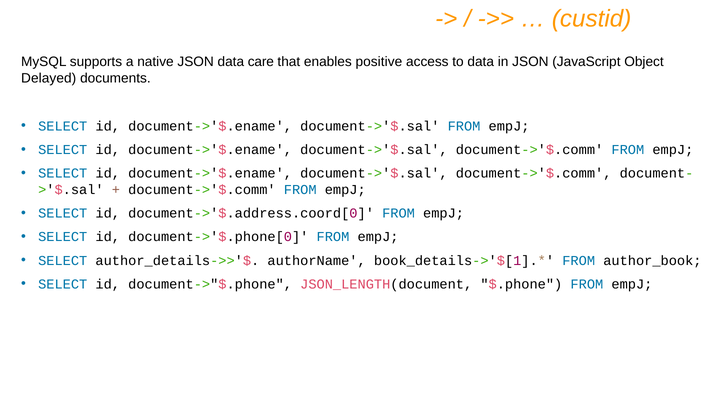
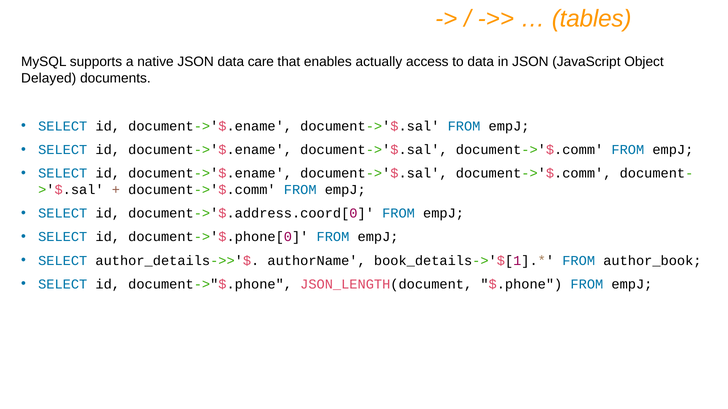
custid: custid -> tables
positive: positive -> actually
